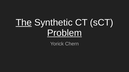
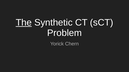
Problem underline: present -> none
